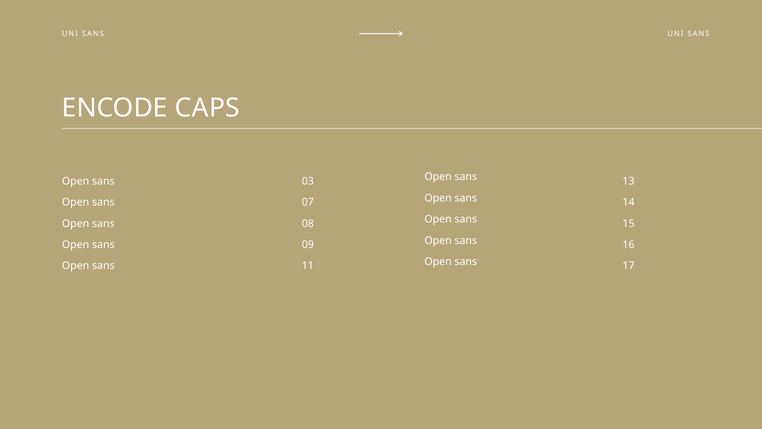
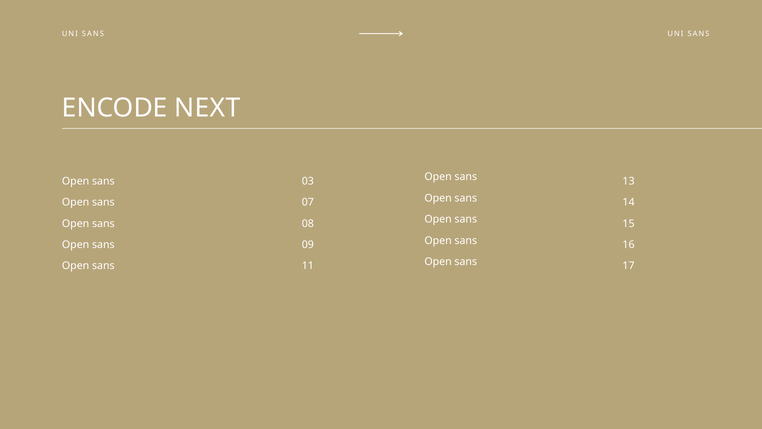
CAPS: CAPS -> NEXT
